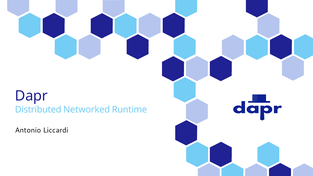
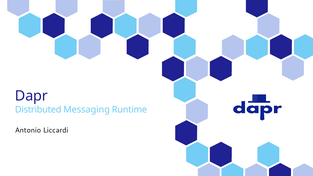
Networked: Networked -> Messaging
